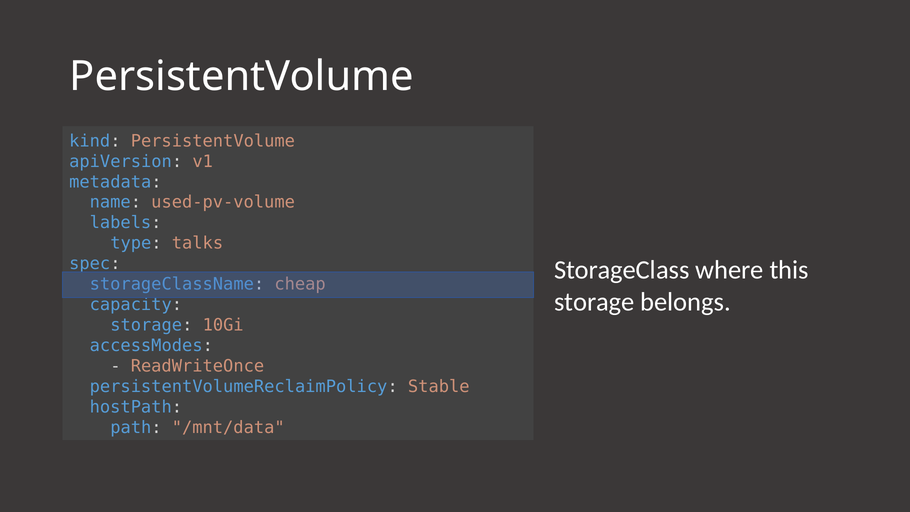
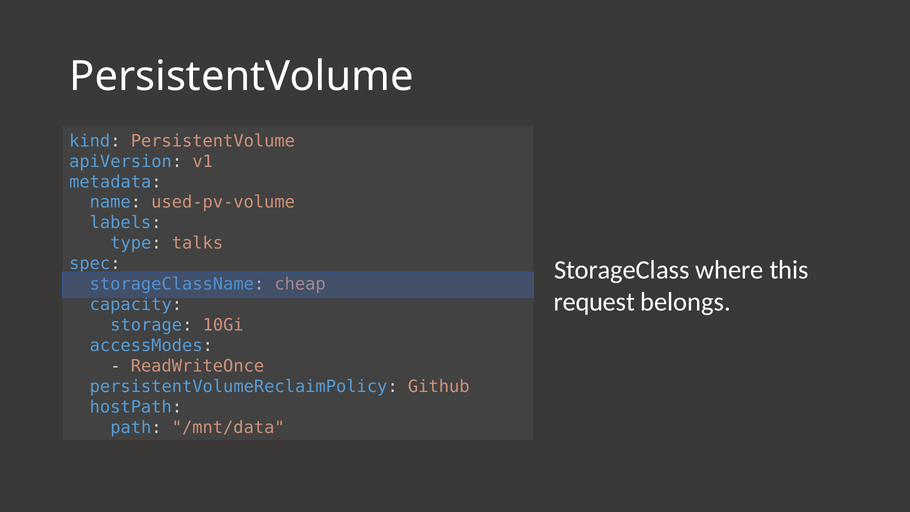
storage at (594, 302): storage -> request
Stable: Stable -> Github
